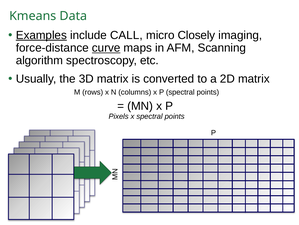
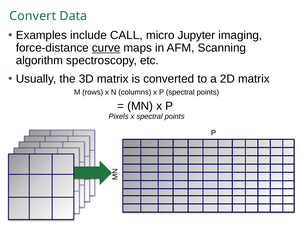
Kmeans: Kmeans -> Convert
Examples underline: present -> none
Closely: Closely -> Jupyter
